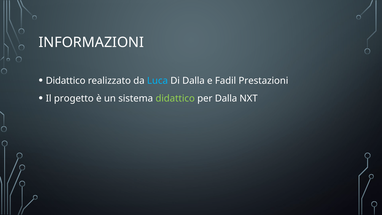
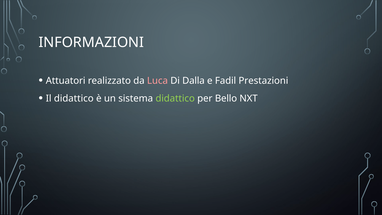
Didattico at (66, 81): Didattico -> Attuatori
Luca colour: light blue -> pink
Il progetto: progetto -> didattico
per Dalla: Dalla -> Bello
